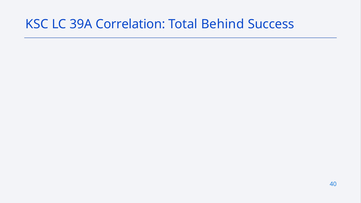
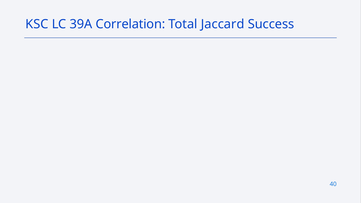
Behind: Behind -> Jaccard
